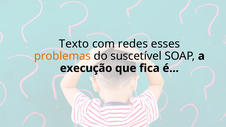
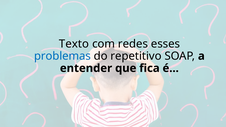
problemas colour: orange -> blue
suscetível: suscetível -> repetitivo
execução: execução -> entender
